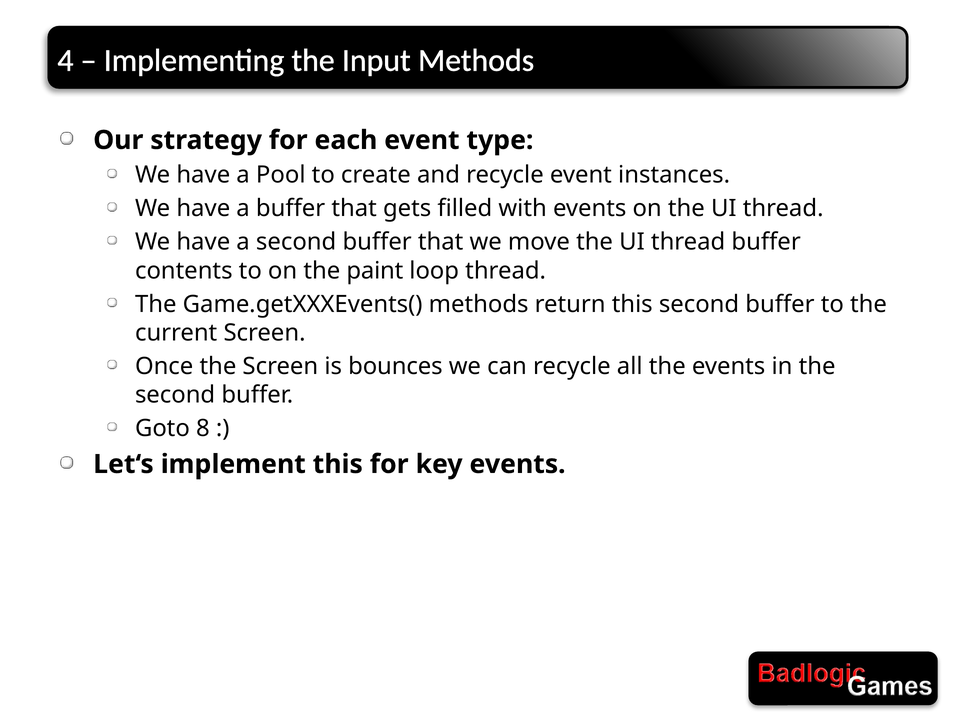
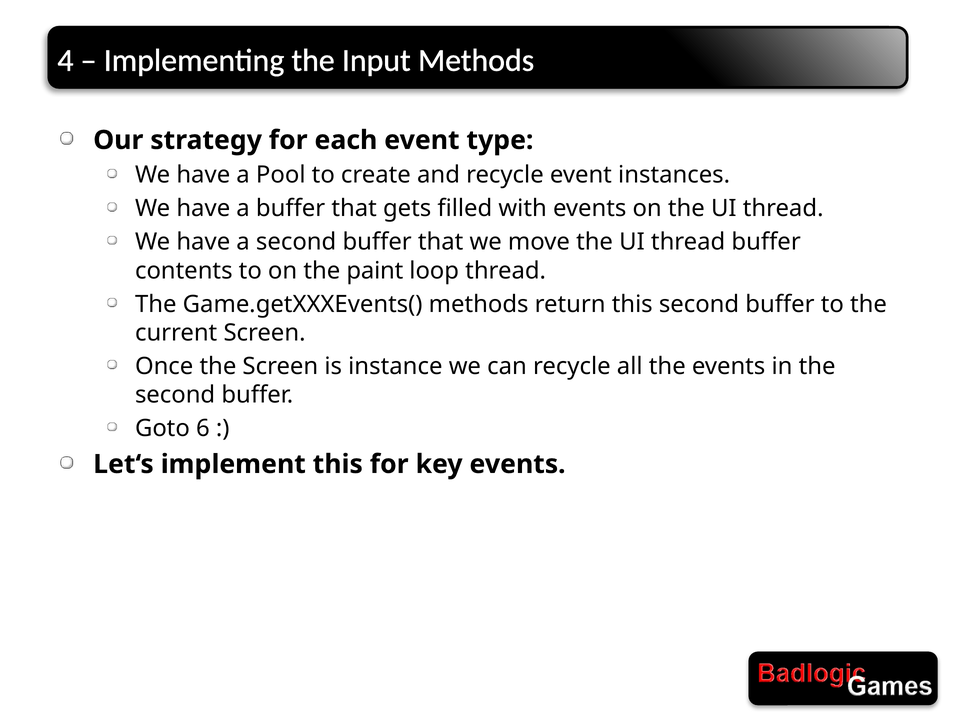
bounces: bounces -> instance
8: 8 -> 6
